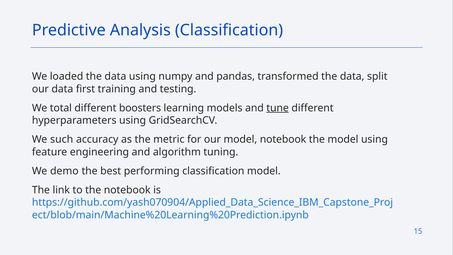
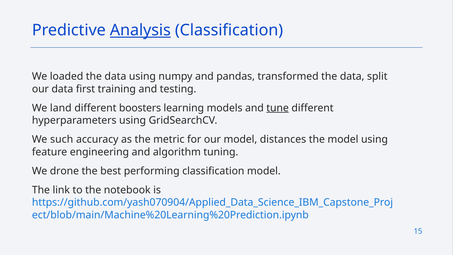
Analysis underline: none -> present
total: total -> land
model notebook: notebook -> distances
demo: demo -> drone
